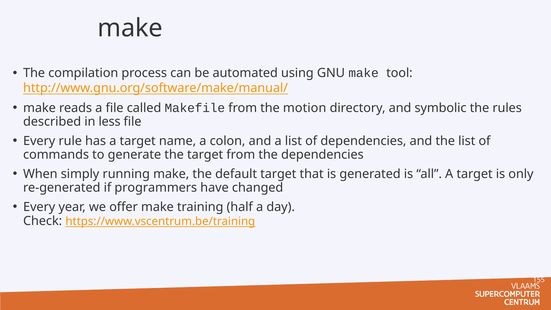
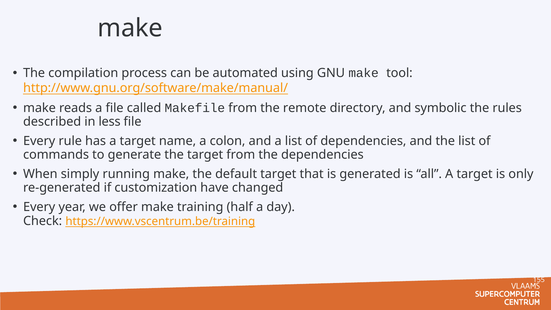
motion: motion -> remote
programmers: programmers -> customization
